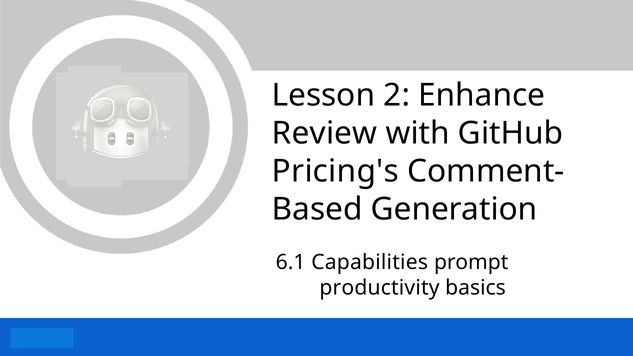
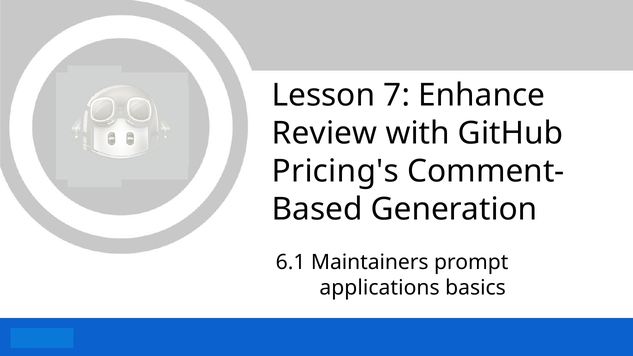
2: 2 -> 7
Capabilities: Capabilities -> Maintainers
productivity: productivity -> applications
